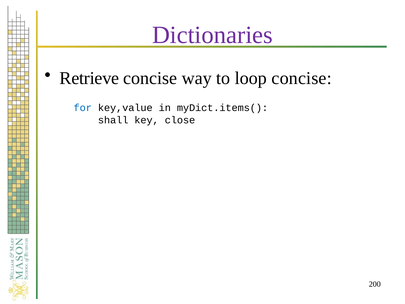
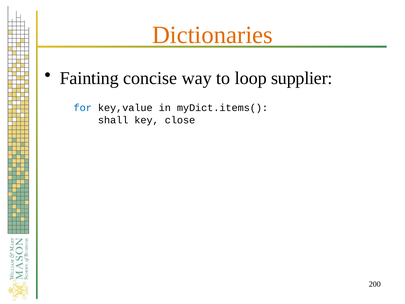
Dictionaries colour: purple -> orange
Retrieve: Retrieve -> Fainting
loop concise: concise -> supplier
